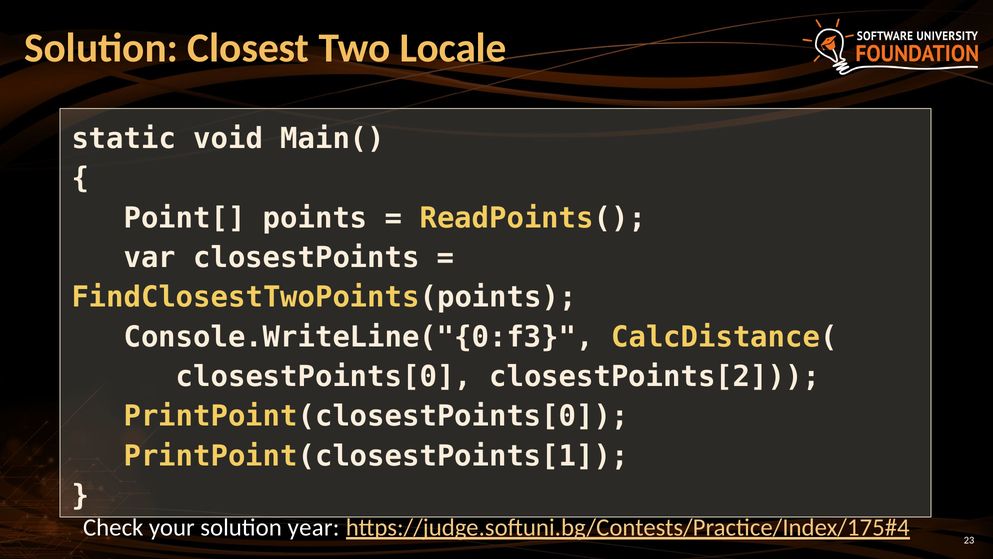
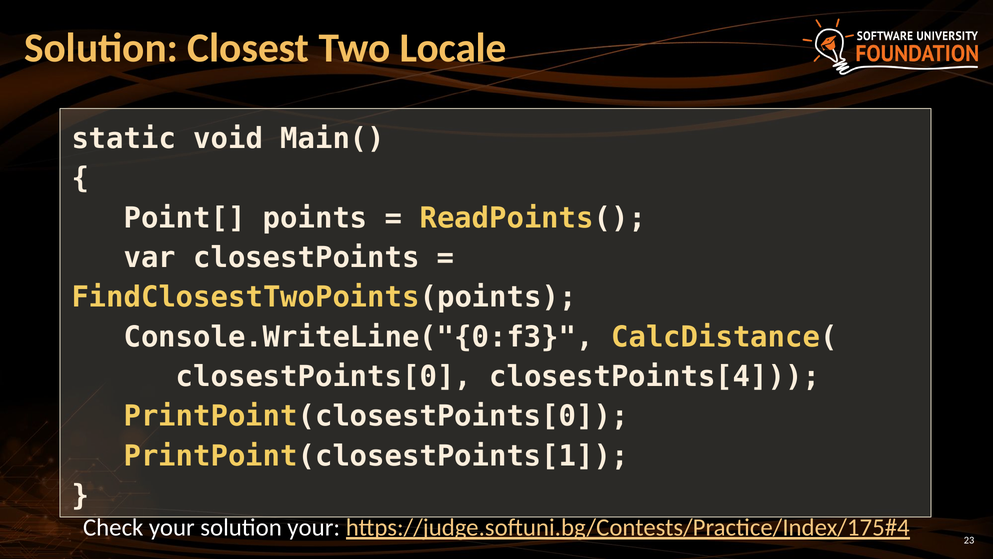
closestPoints[2: closestPoints[2 -> closestPoints[4
solution year: year -> your
